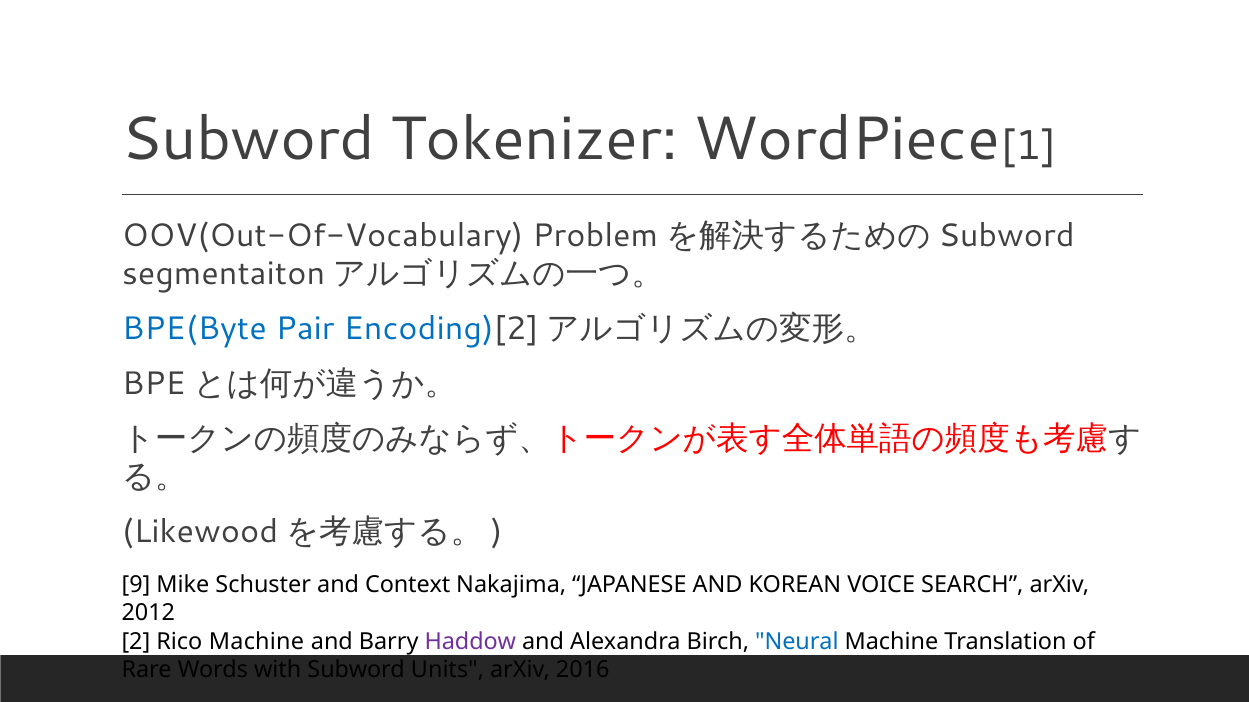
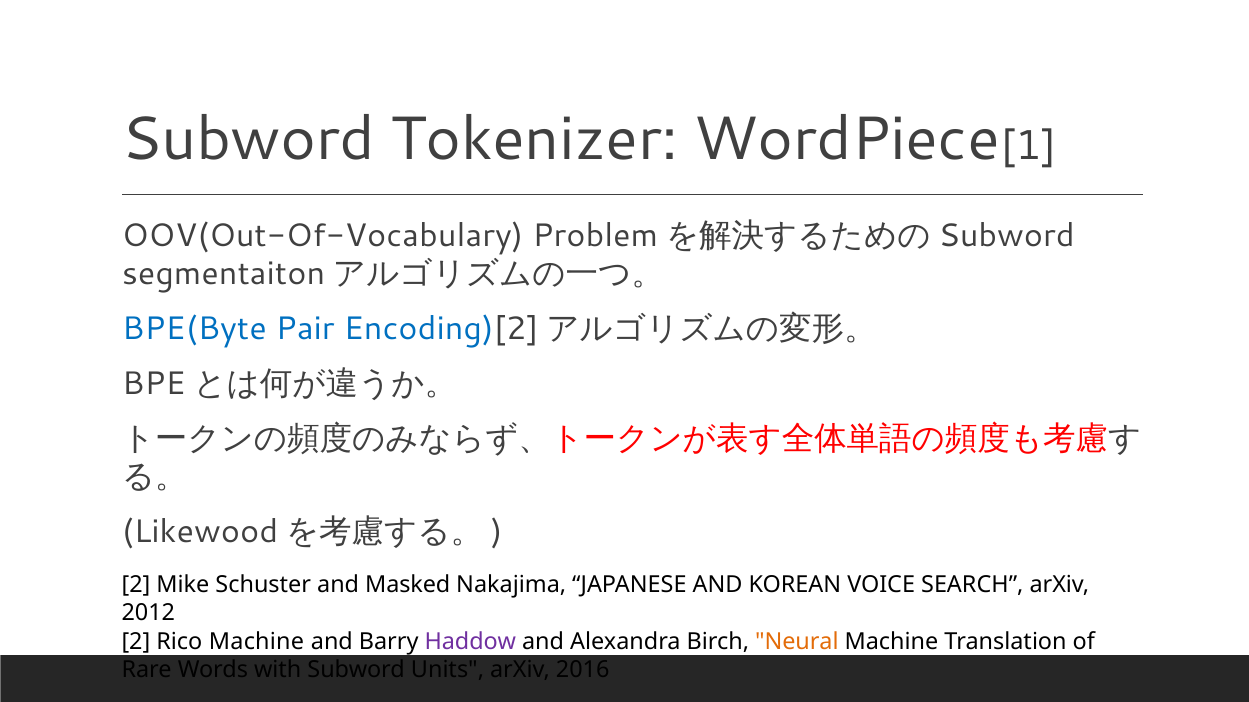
9 at (136, 586): 9 -> 2
Context: Context -> Masked
Neural colour: blue -> orange
